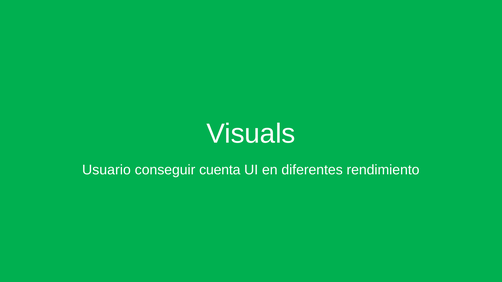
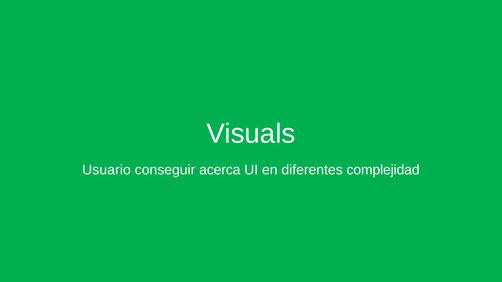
cuenta: cuenta -> acerca
rendimiento: rendimiento -> complejidad
